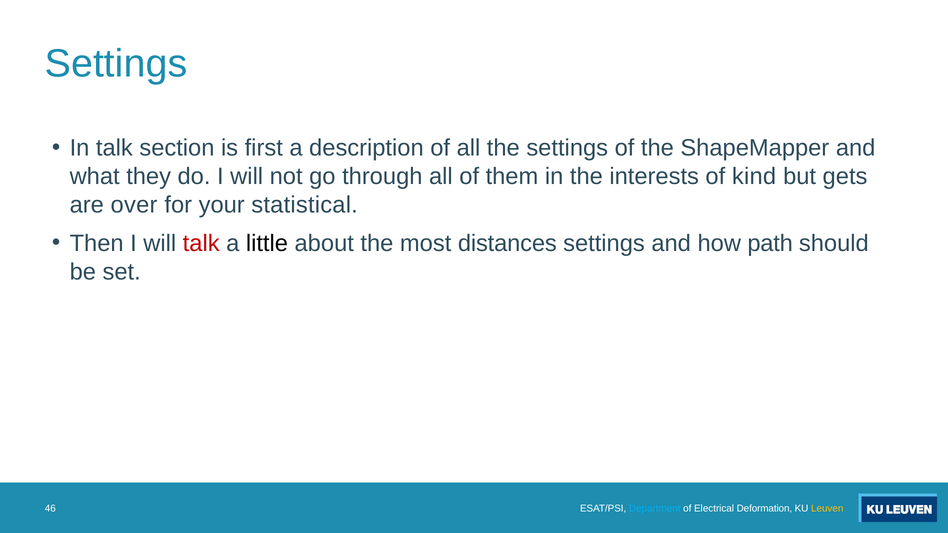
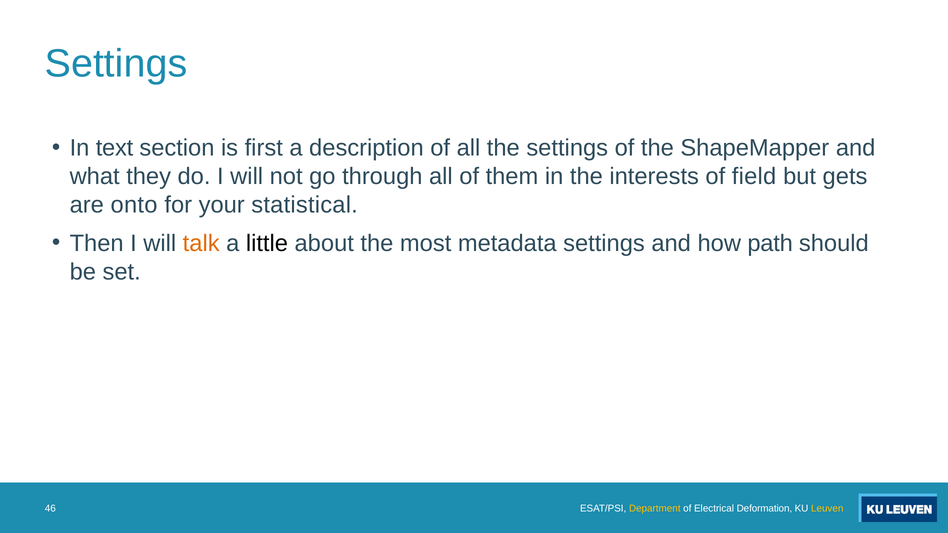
In talk: talk -> text
kind: kind -> field
over: over -> onto
talk at (201, 243) colour: red -> orange
distances: distances -> metadata
Department colour: light blue -> yellow
